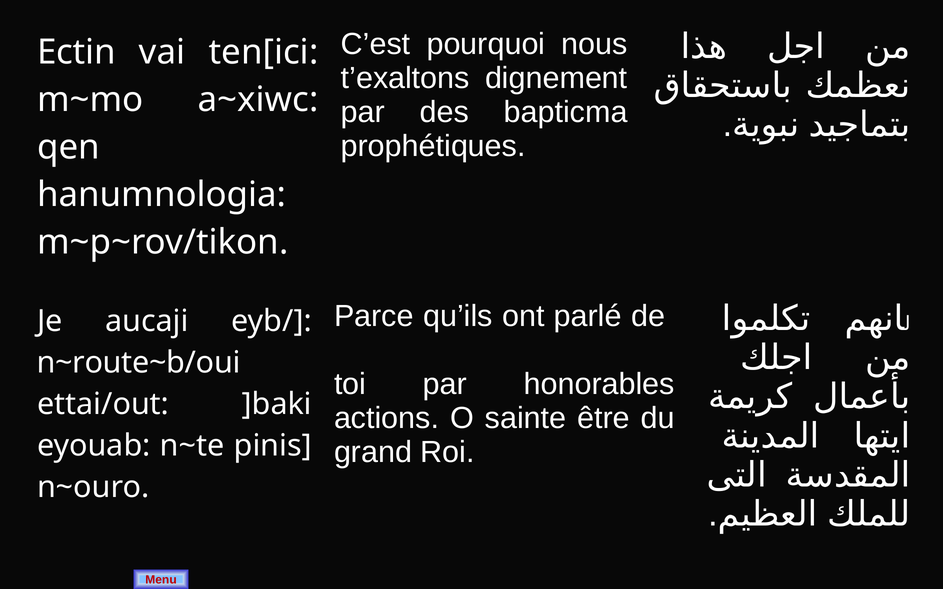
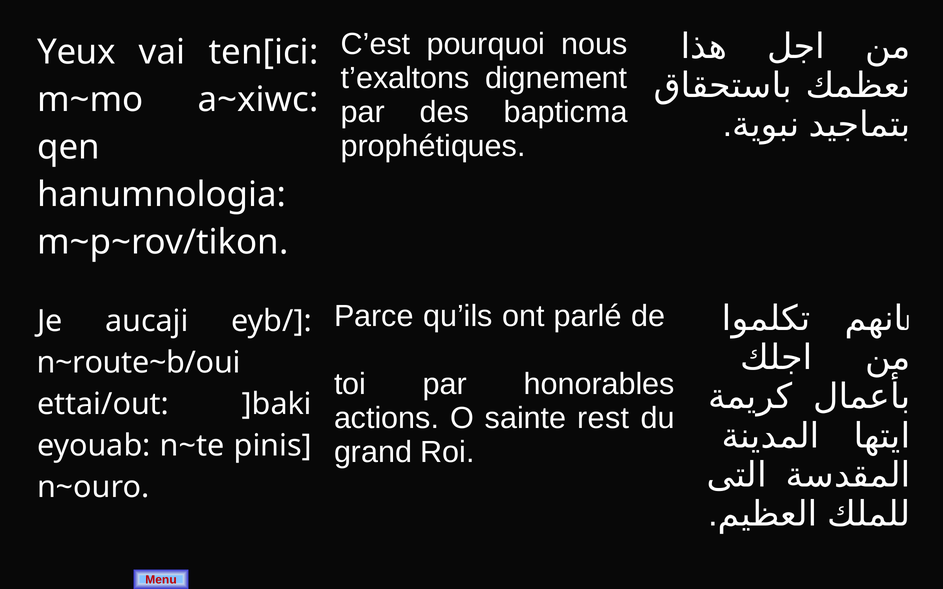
Ectin: Ectin -> Yeux
être: être -> rest
